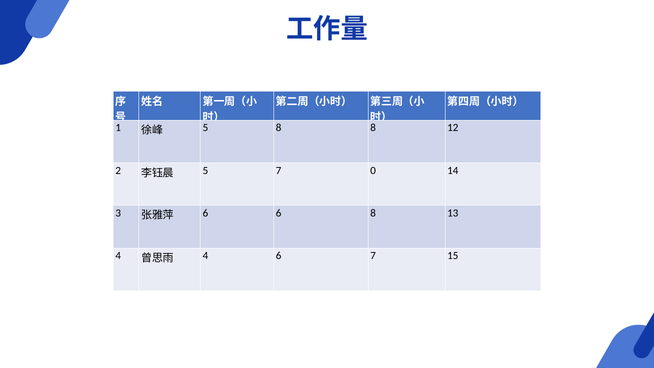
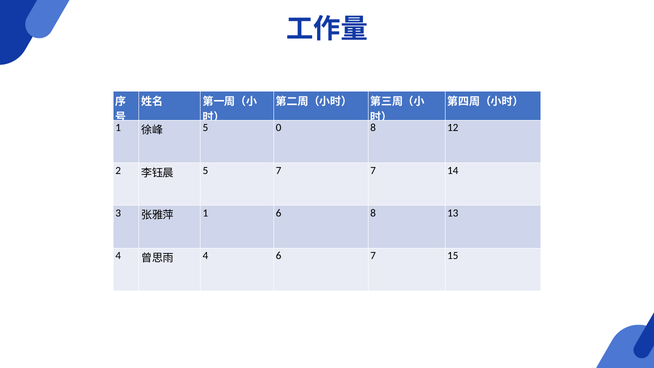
5 8: 8 -> 0
7 0: 0 -> 7
6 at (205, 213): 6 -> 1
